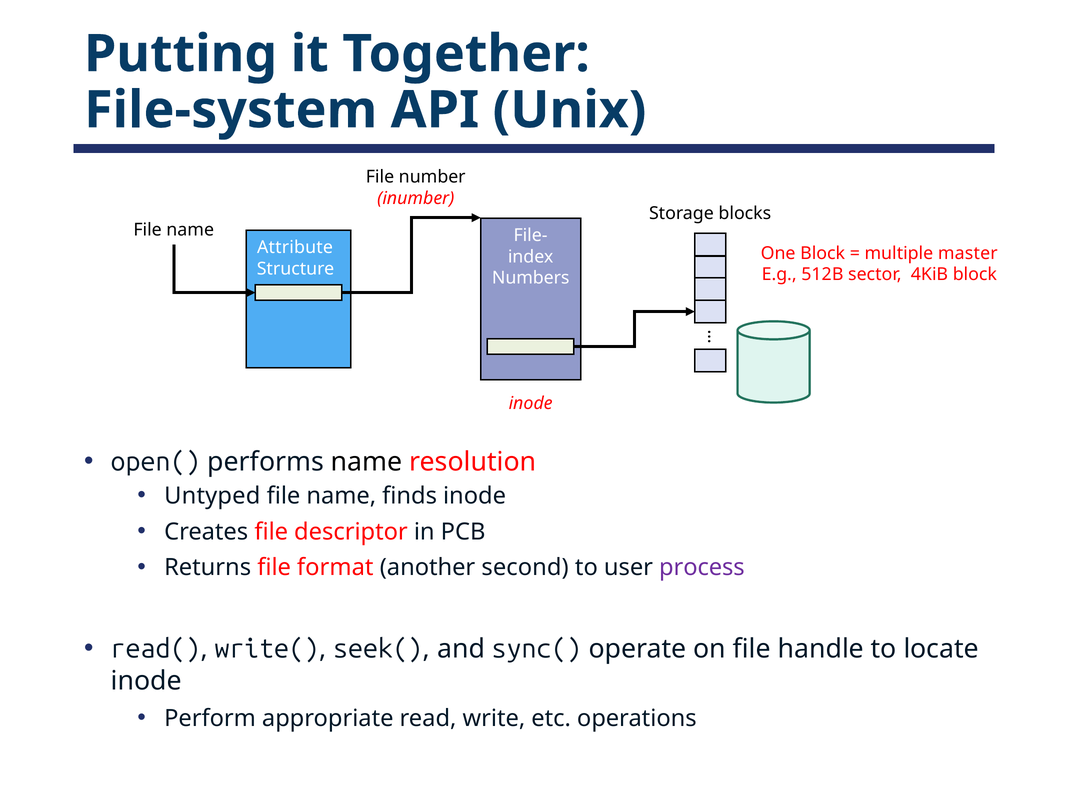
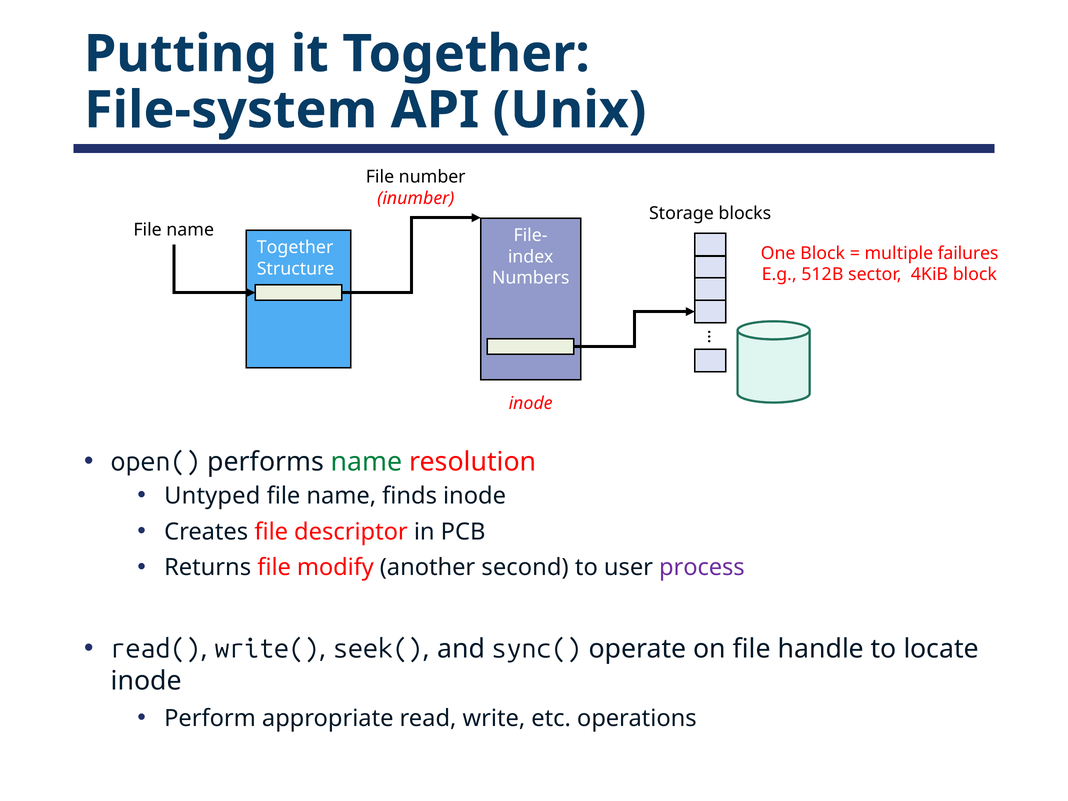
Attribute at (295, 247): Attribute -> Together
master: master -> failures
name at (367, 462) colour: black -> green
format: format -> modify
